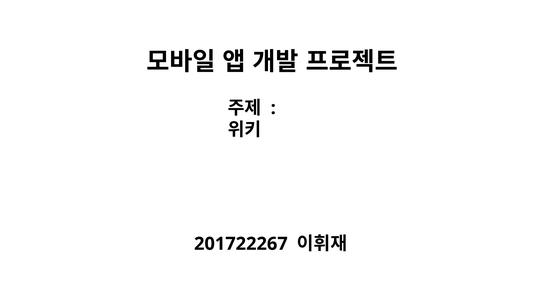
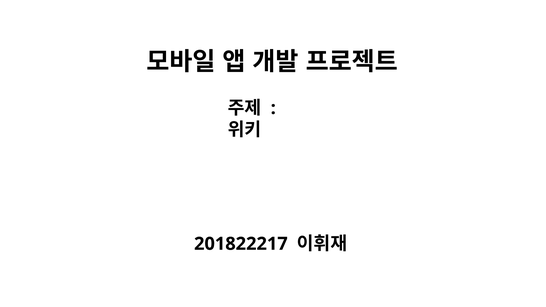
201722267: 201722267 -> 201822217
